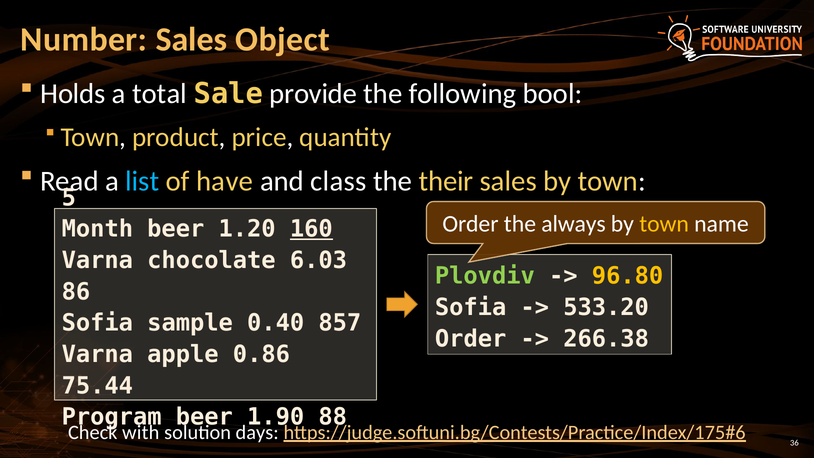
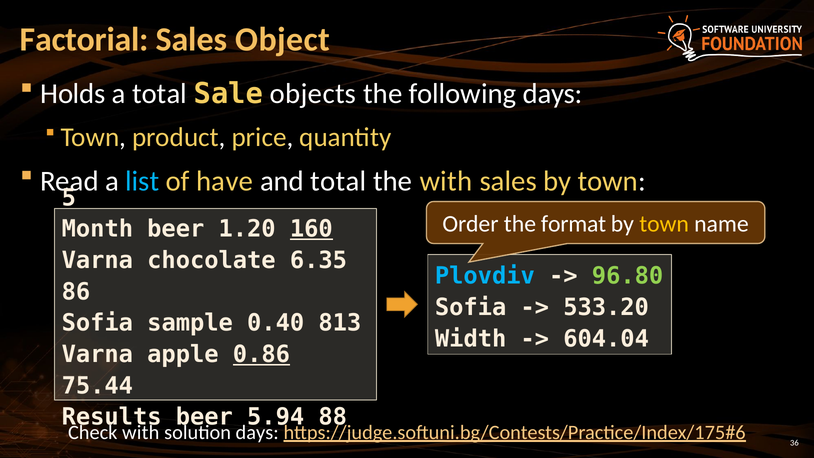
Number: Number -> Factorial
provide: provide -> objects
following bool: bool -> days
and class: class -> total
the their: their -> with
always: always -> format
6.03: 6.03 -> 6.35
Plovdiv colour: light green -> light blue
96.80 colour: yellow -> light green
857: 857 -> 813
Order at (471, 339): Order -> Width
266.38: 266.38 -> 604.04
0.86 underline: none -> present
Program: Program -> Results
1.90: 1.90 -> 5.94
